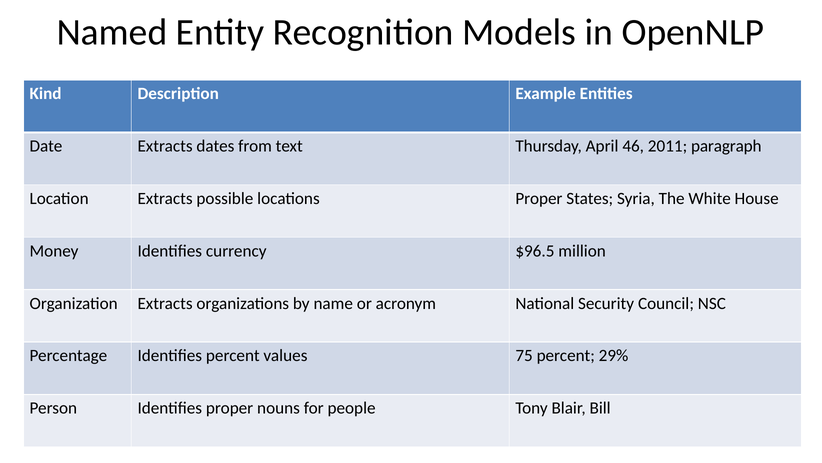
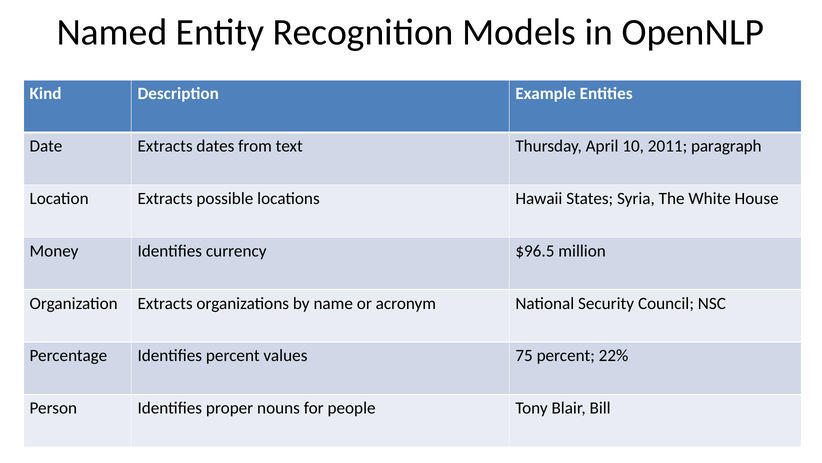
46: 46 -> 10
locations Proper: Proper -> Hawaii
29%: 29% -> 22%
